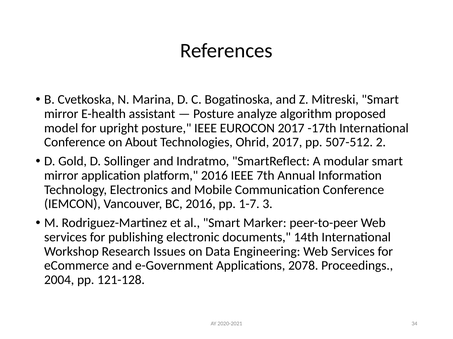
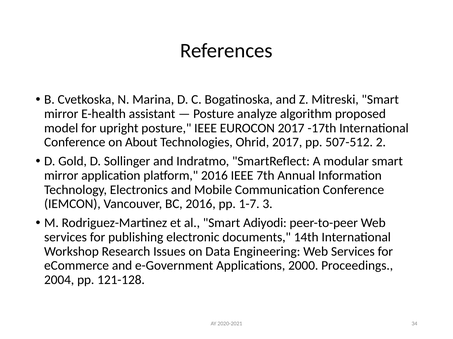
Marker: Marker -> Adiyodi
2078: 2078 -> 2000
